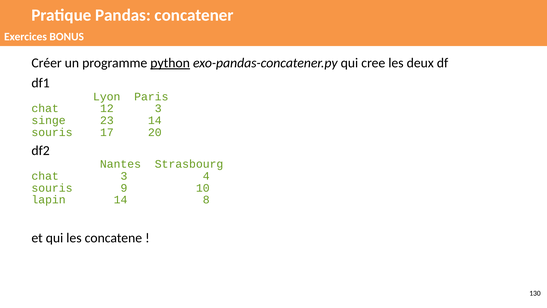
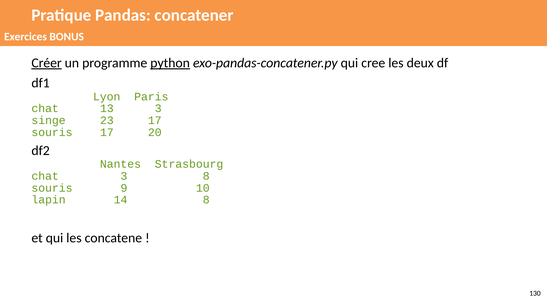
Créer underline: none -> present
12: 12 -> 13
23 14: 14 -> 17
3 4: 4 -> 8
